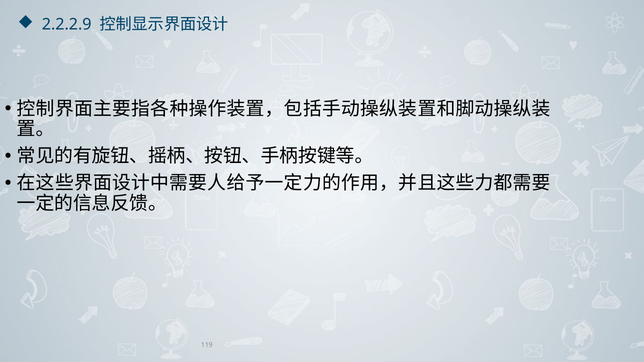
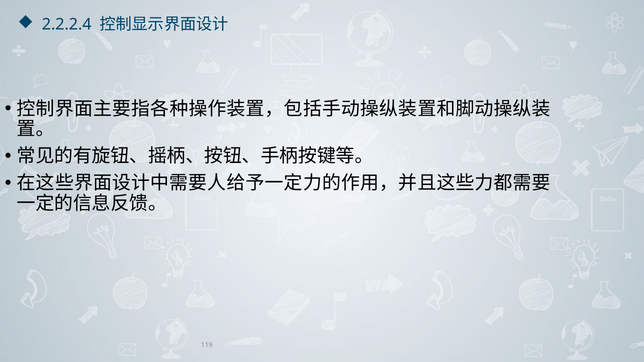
2.2.2.9: 2.2.2.9 -> 2.2.2.4
